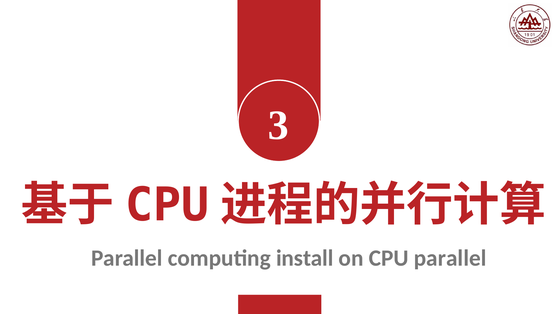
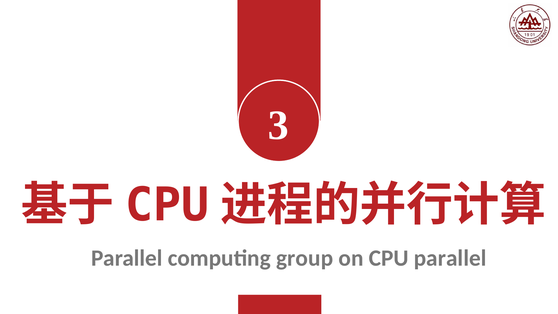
install: install -> group
